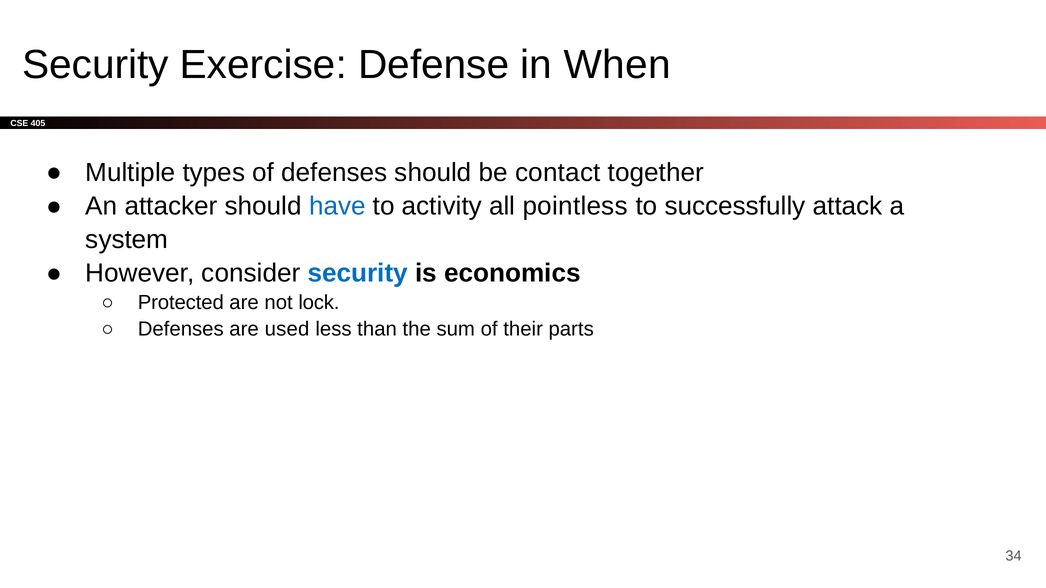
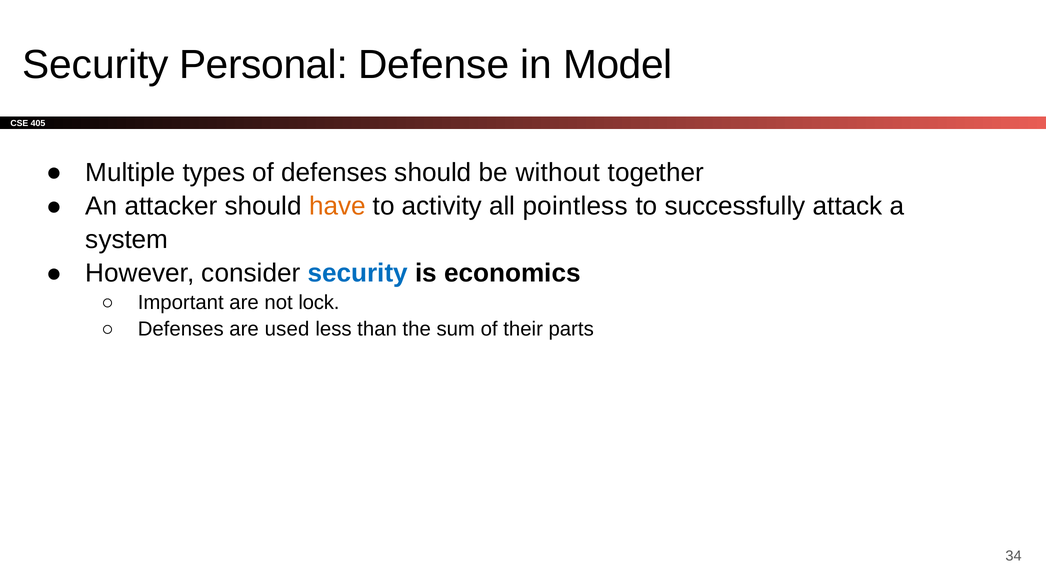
Exercise: Exercise -> Personal
When: When -> Model
contact: contact -> without
have colour: blue -> orange
Protected: Protected -> Important
